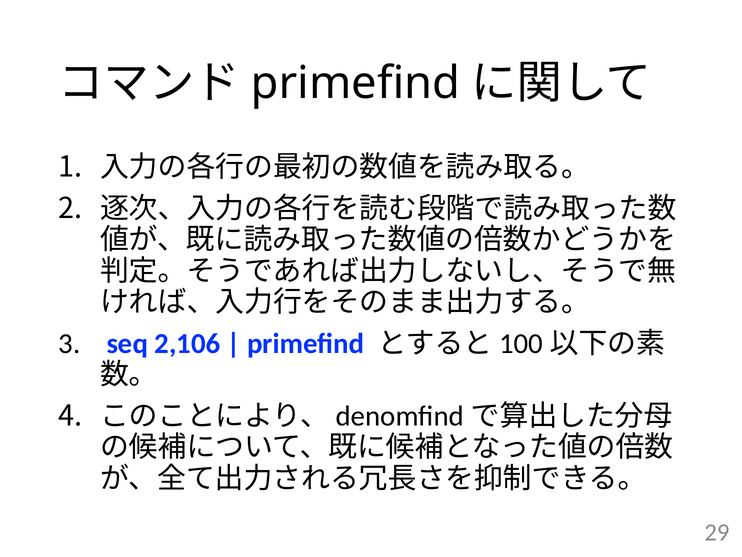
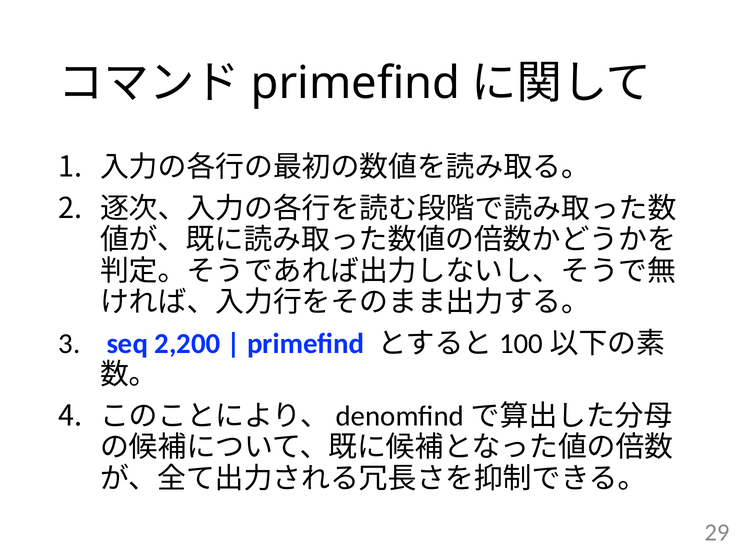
2,106: 2,106 -> 2,200
